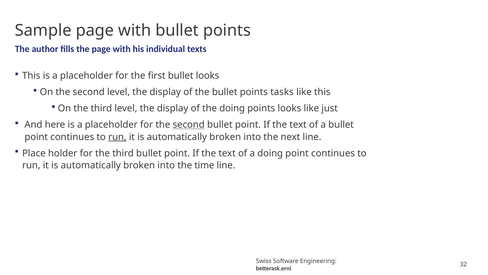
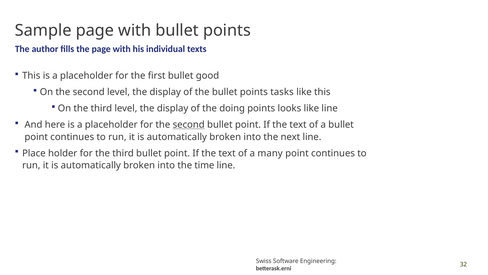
bullet looks: looks -> good
like just: just -> line
run at (117, 137) underline: present -> none
a doing: doing -> many
